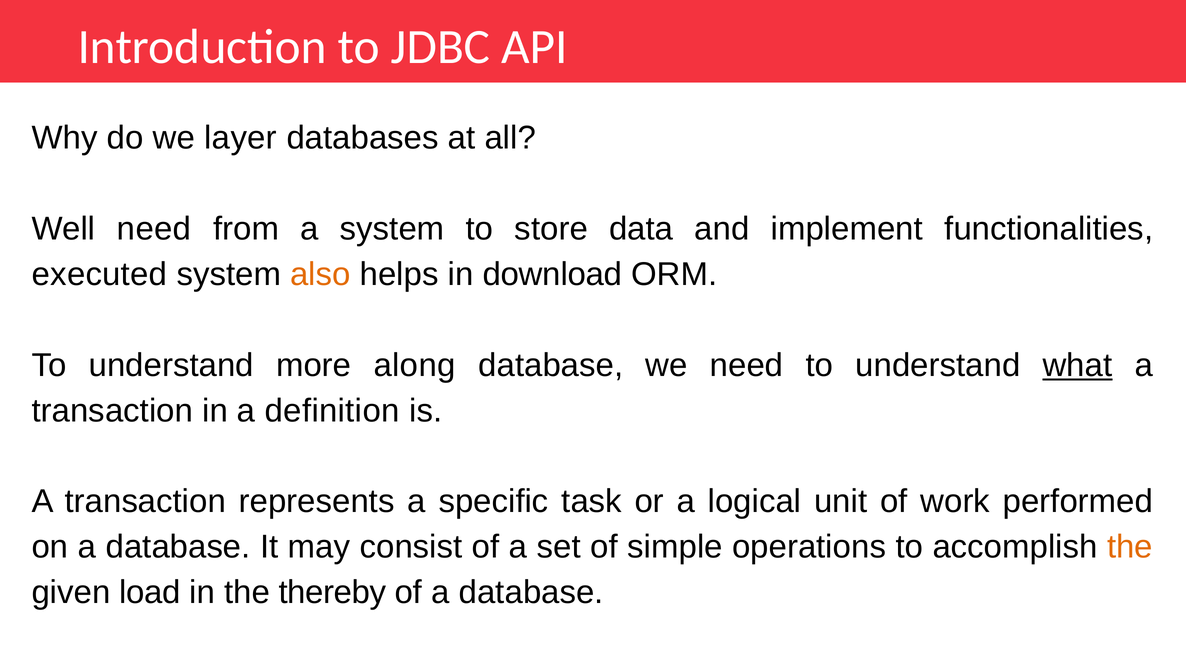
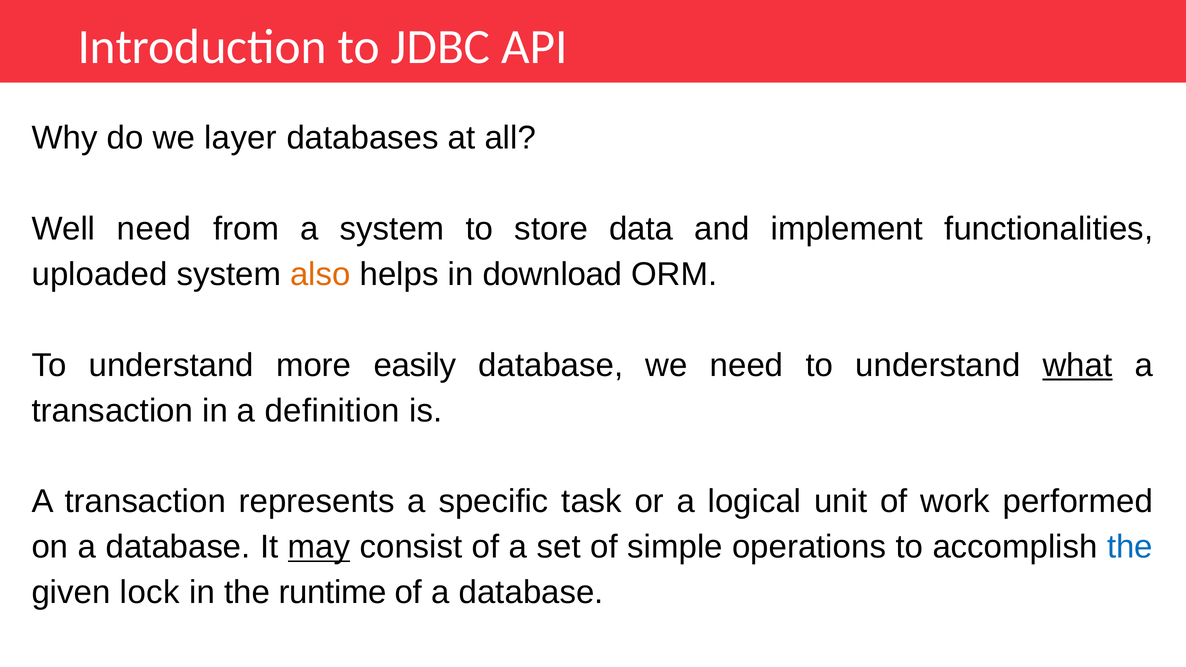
executed: executed -> uploaded
along: along -> easily
may underline: none -> present
the at (1130, 547) colour: orange -> blue
load: load -> lock
thereby: thereby -> runtime
